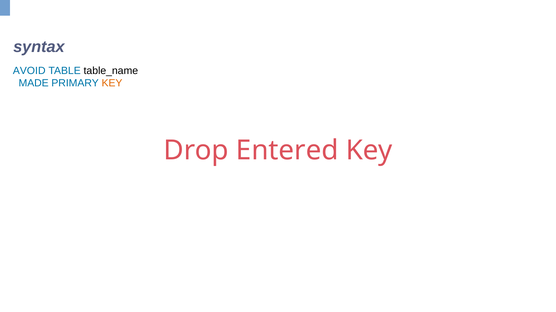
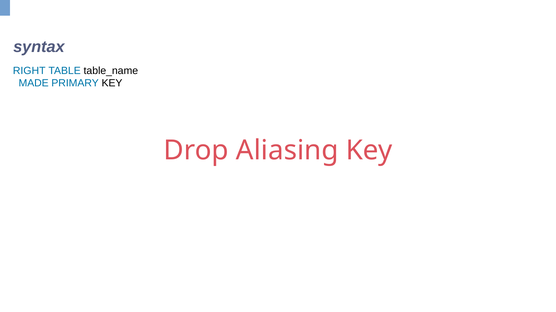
AVOID: AVOID -> RIGHT
KEY at (112, 83) colour: orange -> black
Entered: Entered -> Aliasing
